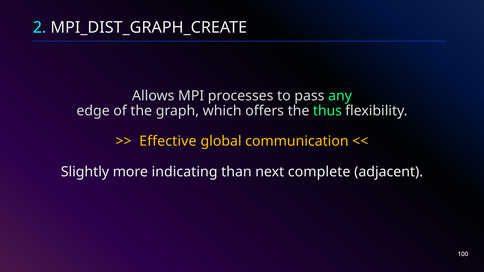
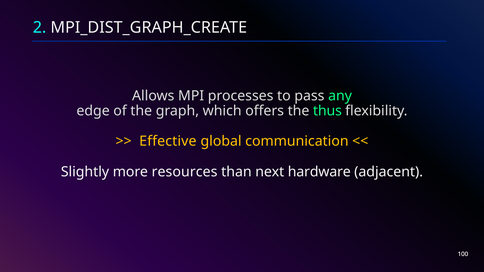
indicating: indicating -> resources
complete: complete -> hardware
